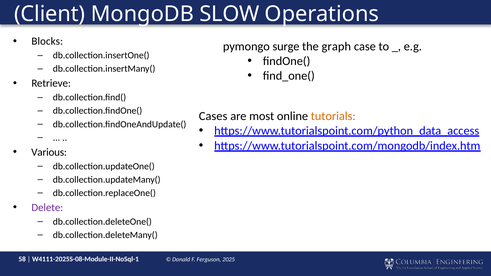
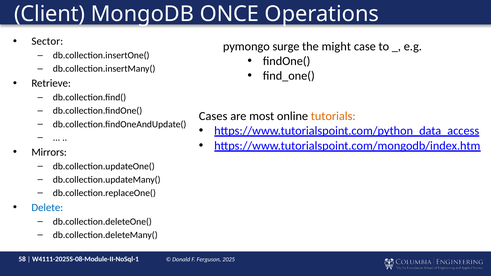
SLOW: SLOW -> ONCE
Blocks: Blocks -> Sector
graph: graph -> might
Various: Various -> Mirrors
Delete colour: purple -> blue
